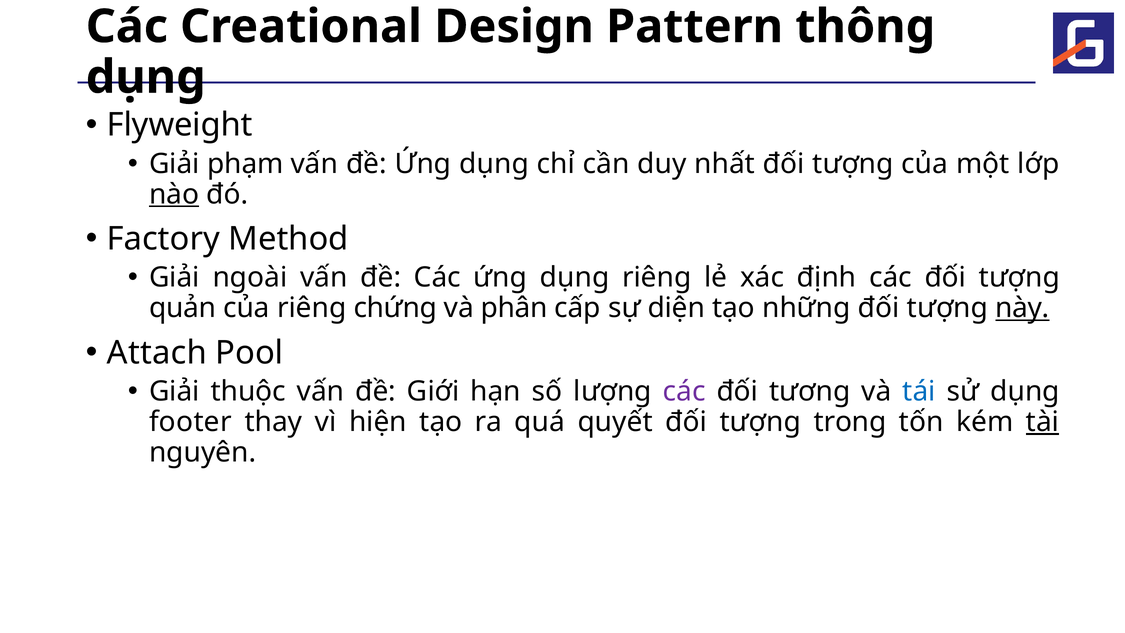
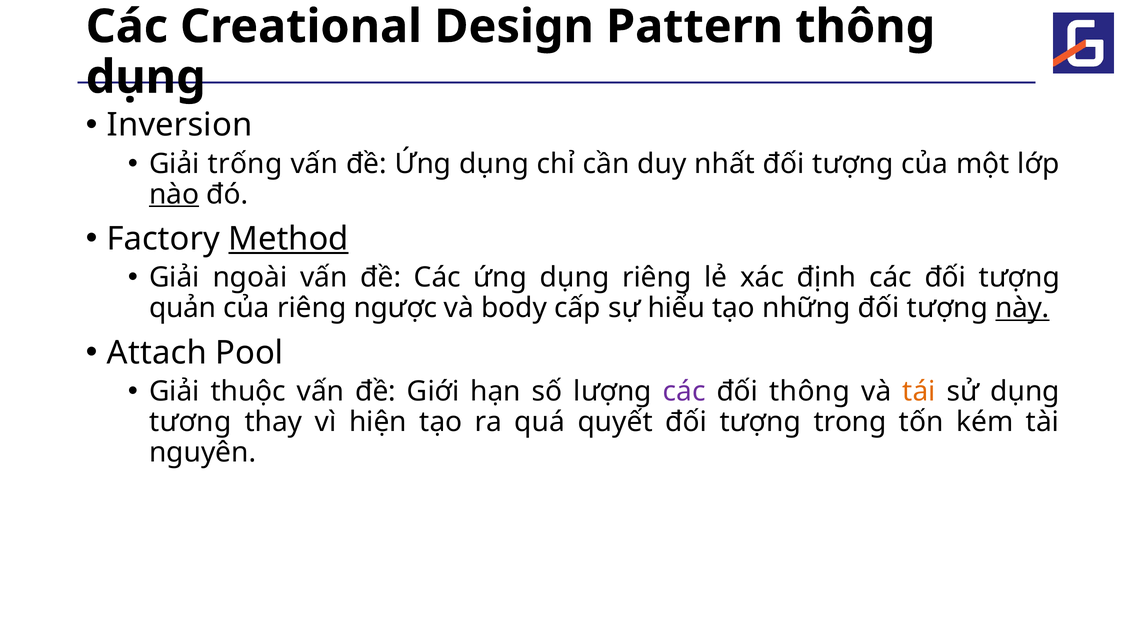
Flyweight: Flyweight -> Inversion
phạm: phạm -> trống
Method underline: none -> present
chứng: chứng -> ngược
phân: phân -> body
diện: diện -> hiểu
đối tương: tương -> thông
tái colour: blue -> orange
footer: footer -> tương
tài underline: present -> none
